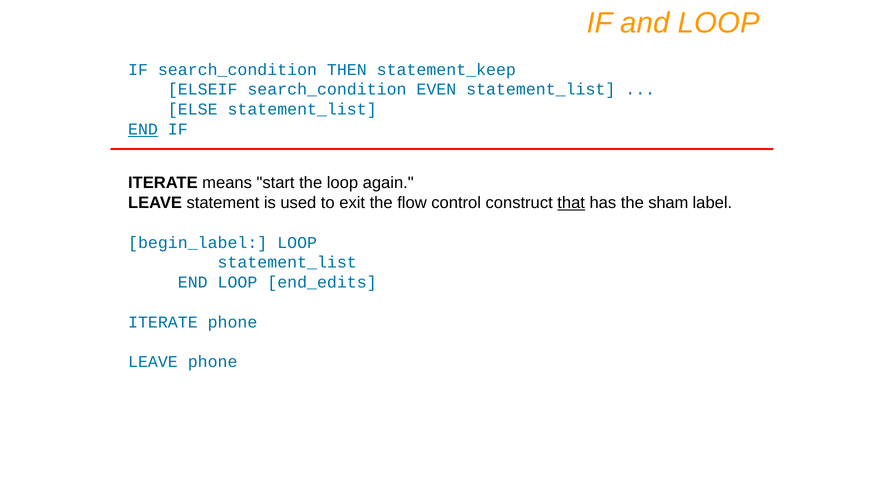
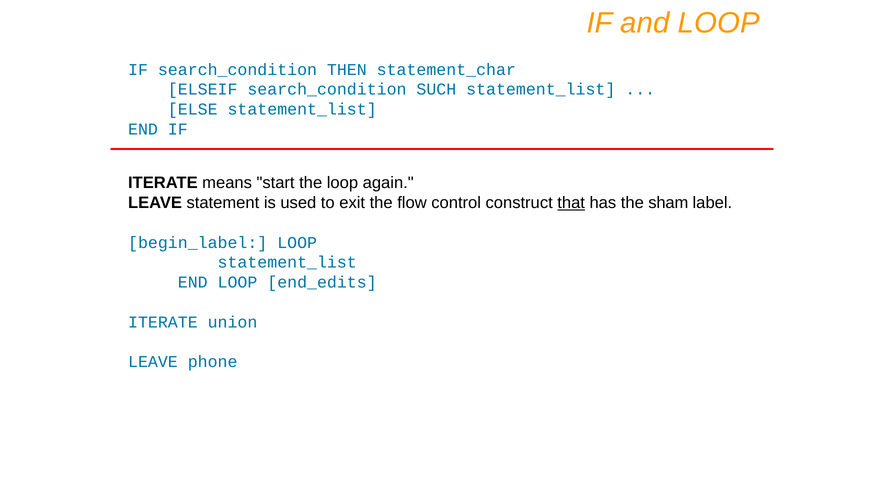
statement_keep: statement_keep -> statement_char
EVEN: EVEN -> SUCH
END at (143, 129) underline: present -> none
ITERATE phone: phone -> union
